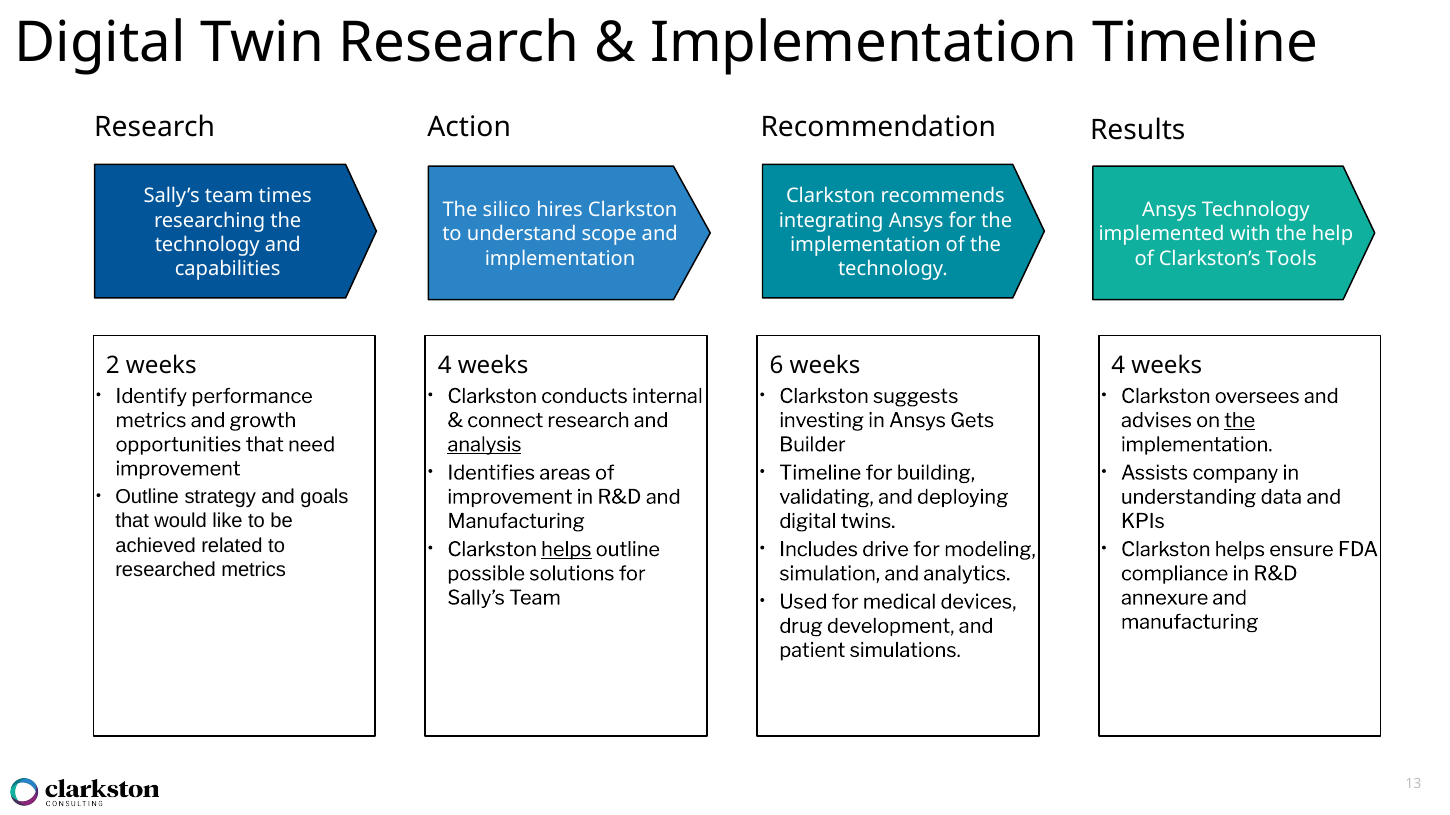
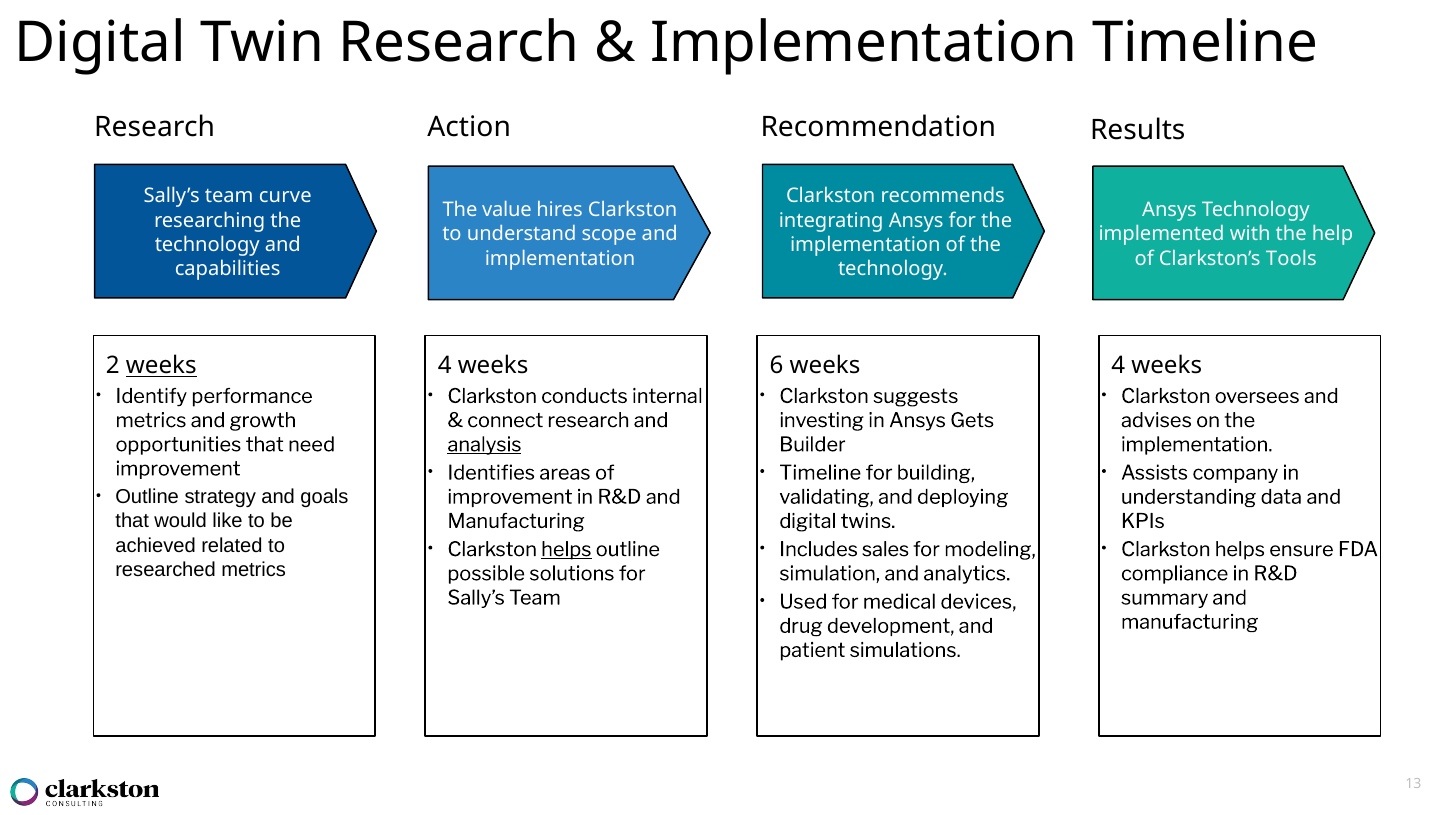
times: times -> curve
silico: silico -> value
weeks at (161, 366) underline: none -> present
the at (1240, 421) underline: present -> none
drive: drive -> sales
annexure: annexure -> summary
